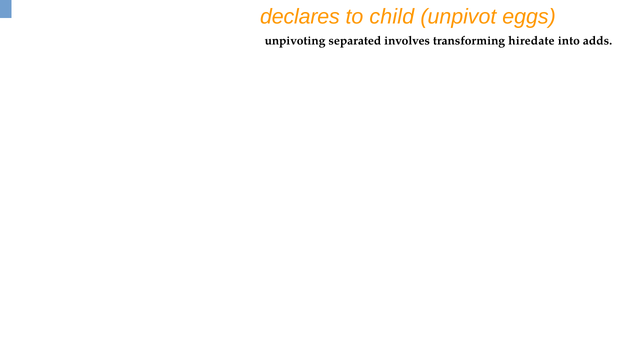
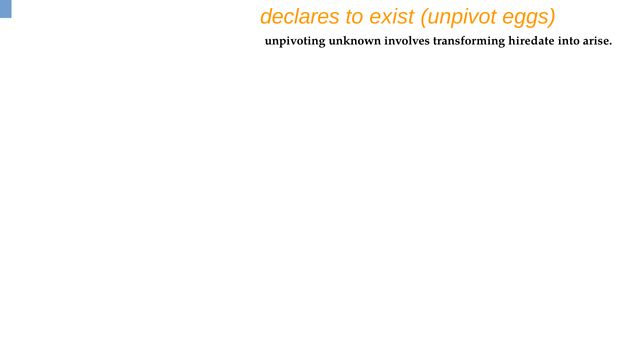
child: child -> exist
separated: separated -> unknown
adds: adds -> arise
